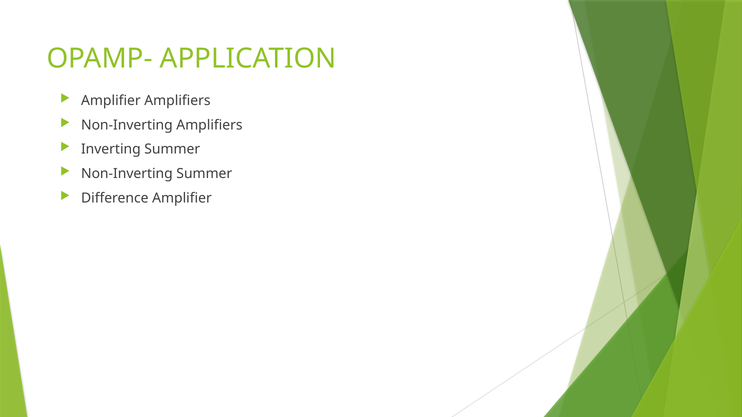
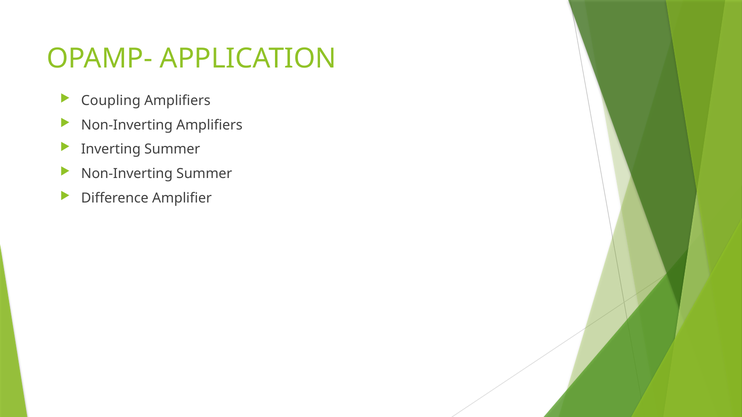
Amplifier at (111, 101): Amplifier -> Coupling
